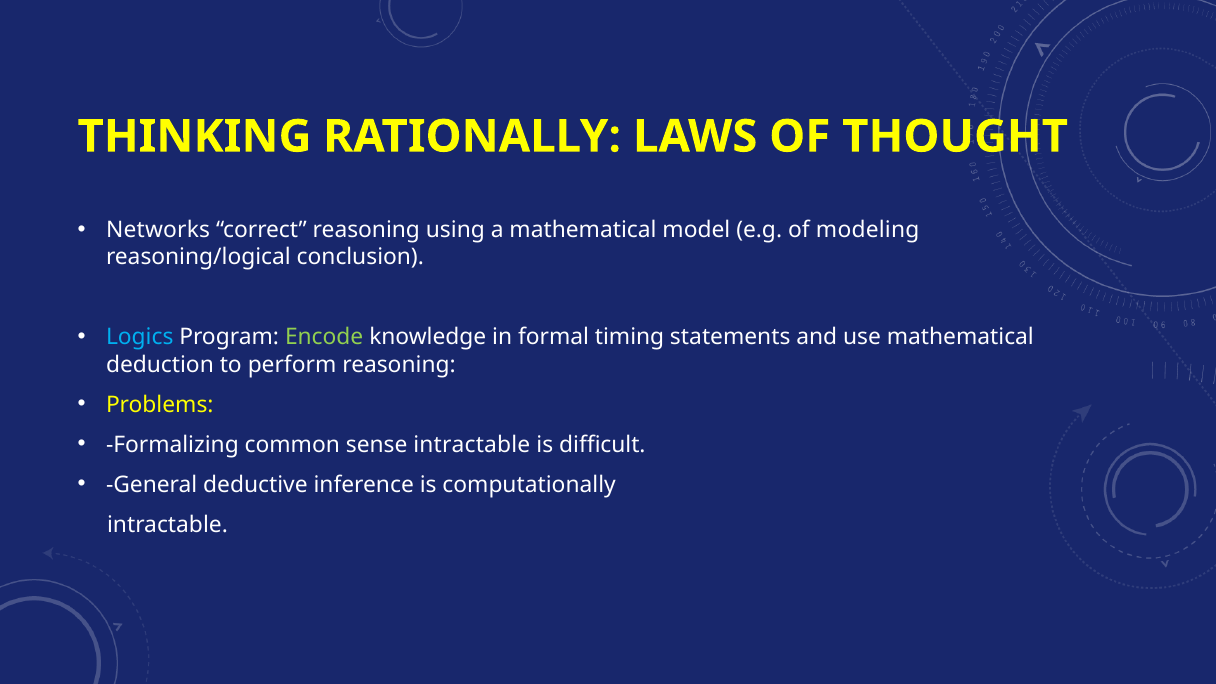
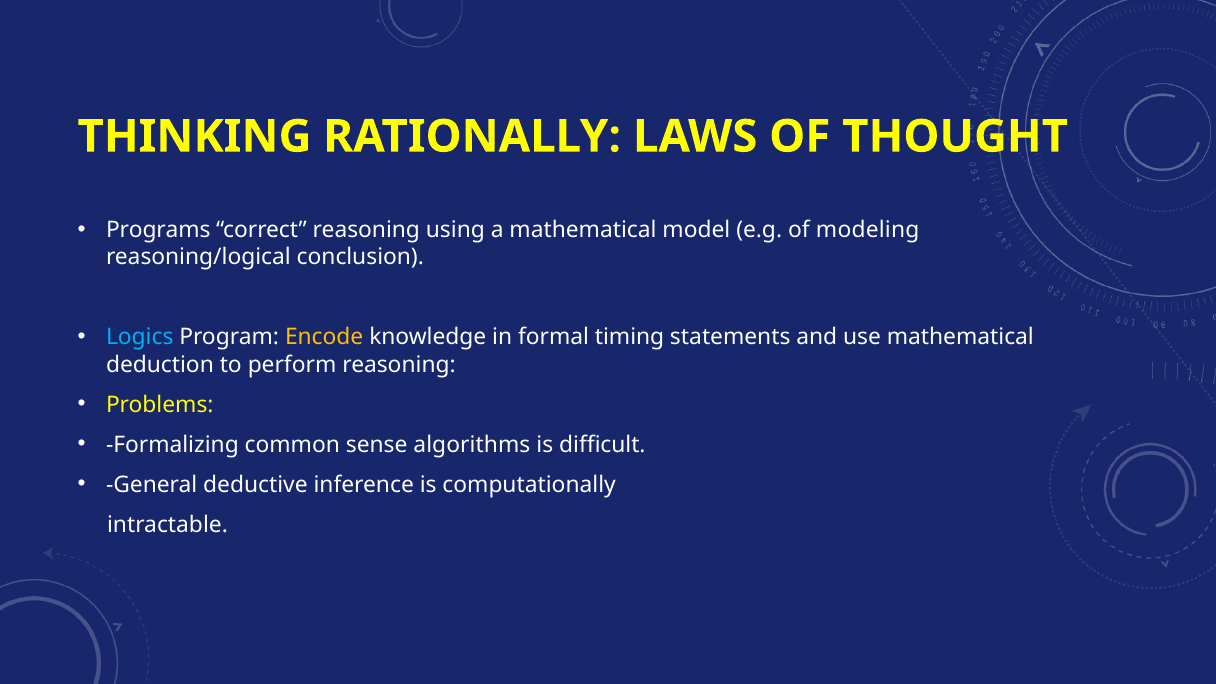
Networks: Networks -> Programs
Encode colour: light green -> yellow
sense intractable: intractable -> algorithms
